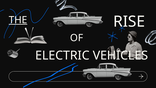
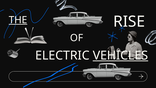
VEHICLES underline: none -> present
